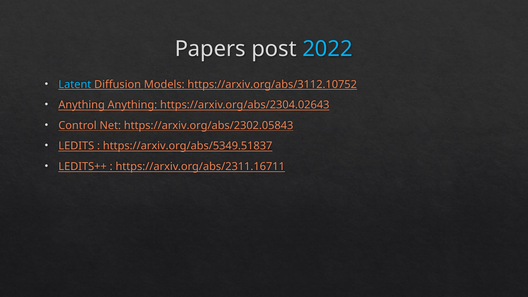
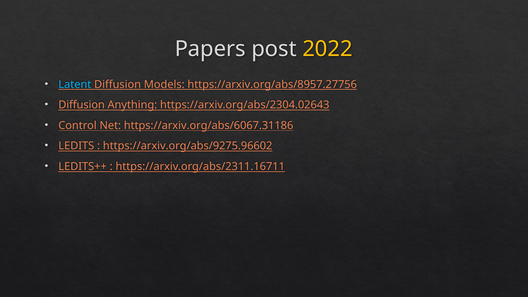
2022 colour: light blue -> yellow
https://arxiv.org/abs/3112.10752: https://arxiv.org/abs/3112.10752 -> https://arxiv.org/abs/8957.27756
Anything at (82, 105): Anything -> Diffusion
https://arxiv.org/abs/2302.05843: https://arxiv.org/abs/2302.05843 -> https://arxiv.org/abs/6067.31186
https://arxiv.org/abs/5349.51837: https://arxiv.org/abs/5349.51837 -> https://arxiv.org/abs/9275.96602
